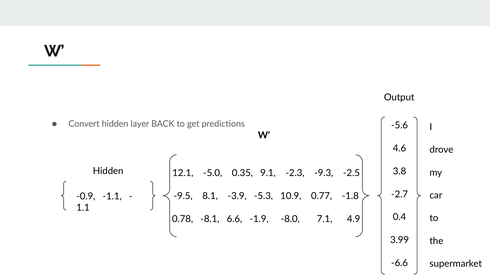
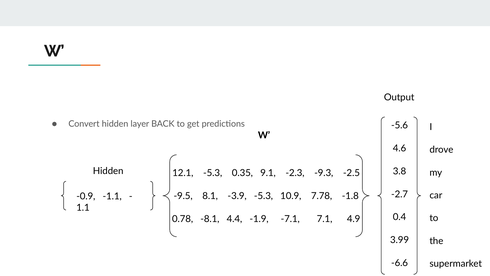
12.1 -5.0: -5.0 -> -5.3
0.77: 0.77 -> 7.78
6.6: 6.6 -> 4.4
-8.0: -8.0 -> -7.1
